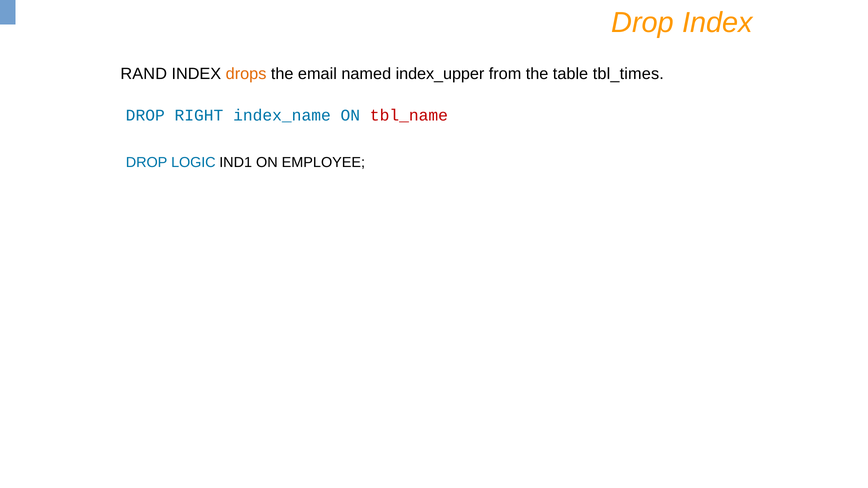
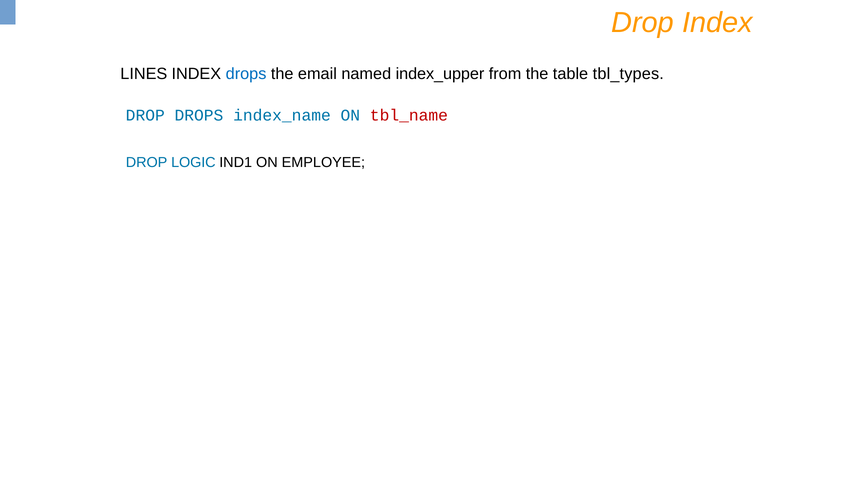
RAND: RAND -> LINES
drops at (246, 74) colour: orange -> blue
tbl_times: tbl_times -> tbl_types
DROP RIGHT: RIGHT -> DROPS
